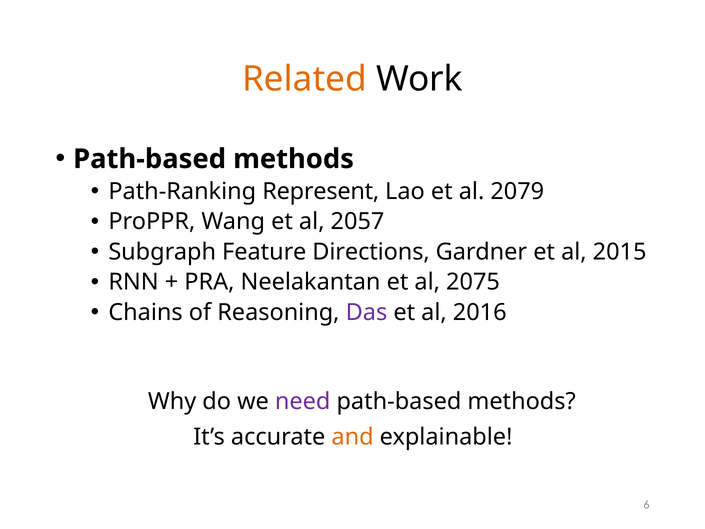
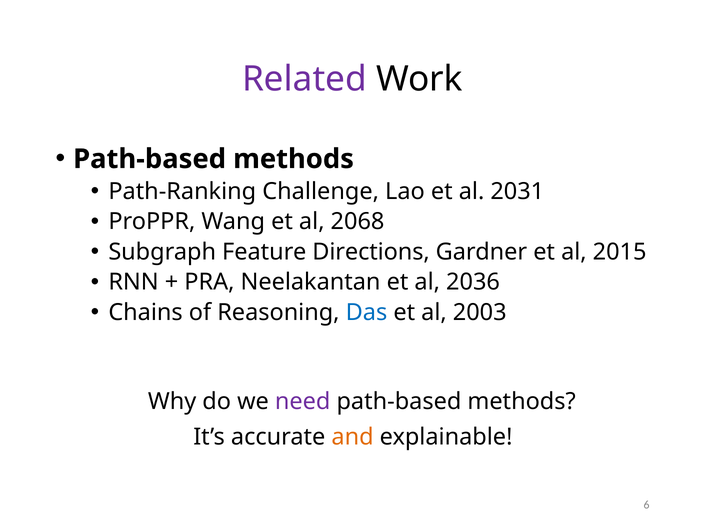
Related colour: orange -> purple
Represent: Represent -> Challenge
2079: 2079 -> 2031
2057: 2057 -> 2068
2075: 2075 -> 2036
Das colour: purple -> blue
2016: 2016 -> 2003
